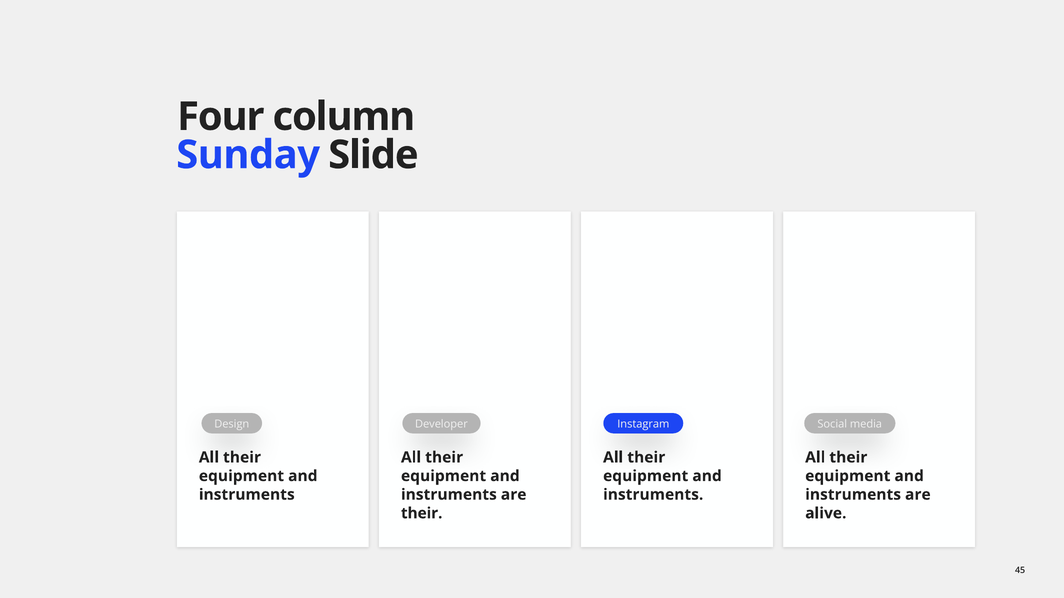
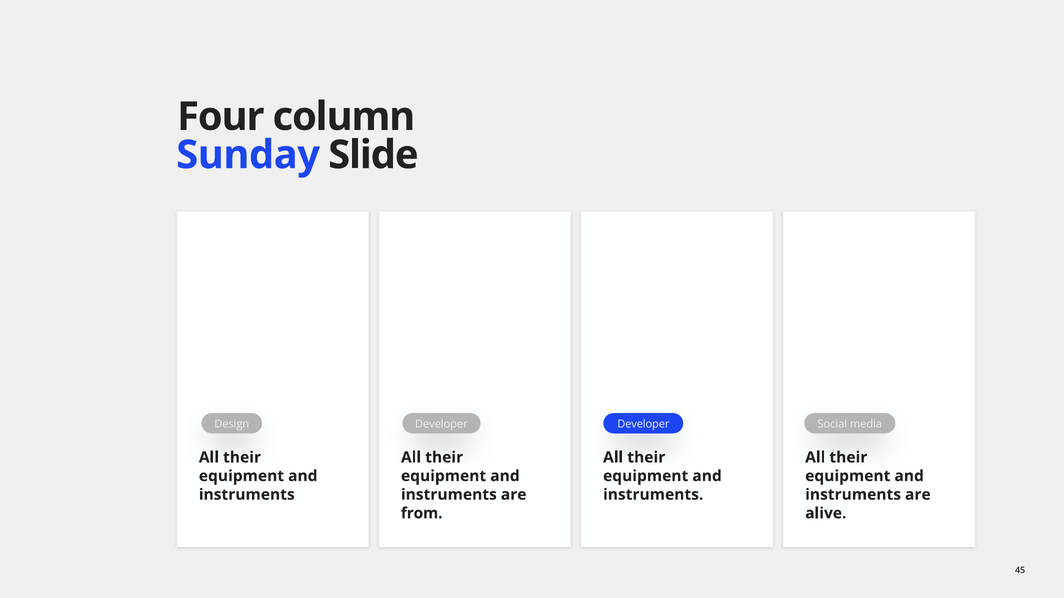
Developer Instagram: Instagram -> Developer
their at (422, 514): their -> from
